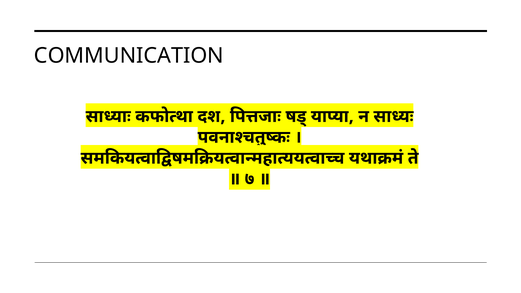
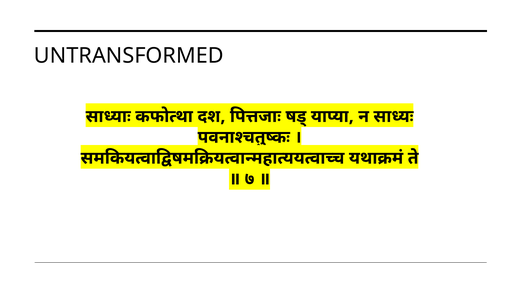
COMMUNICATION: COMMUNICATION -> UNTRANSFORMED
